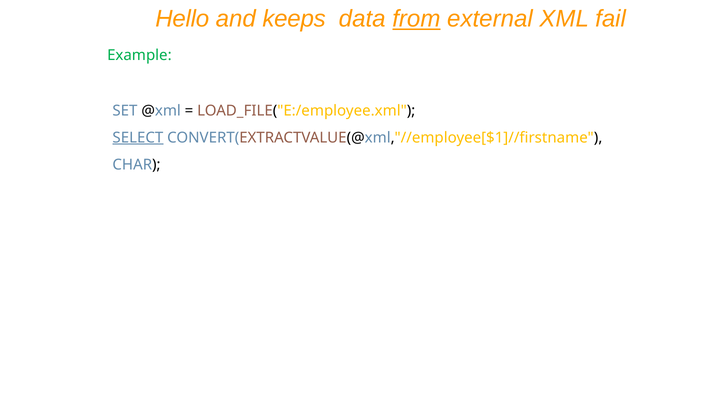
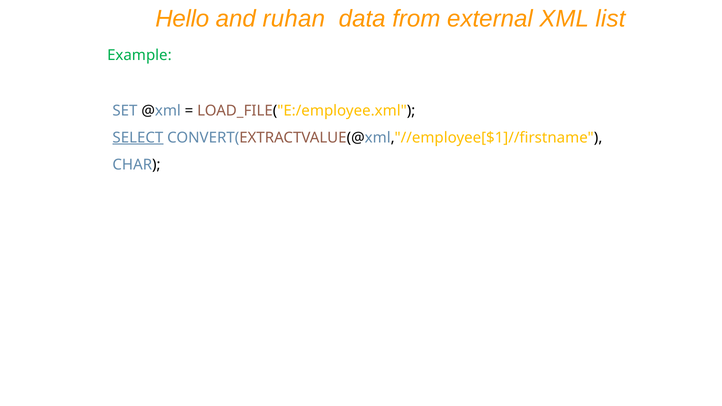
keeps: keeps -> ruhan
from underline: present -> none
fail: fail -> list
